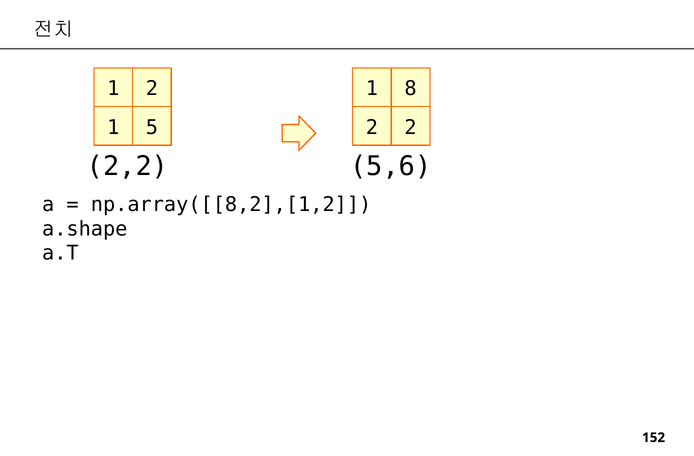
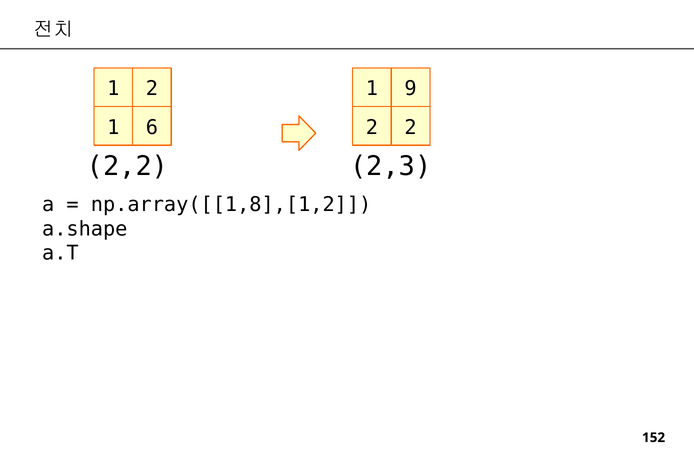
8: 8 -> 9
5: 5 -> 6
5,6: 5,6 -> 2,3
np.array([[8,2],[1,2: np.array([[8,2],[1,2 -> np.array([[1,8],[1,2
